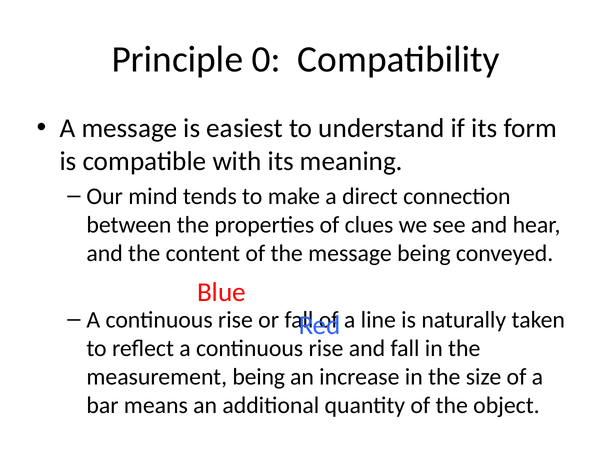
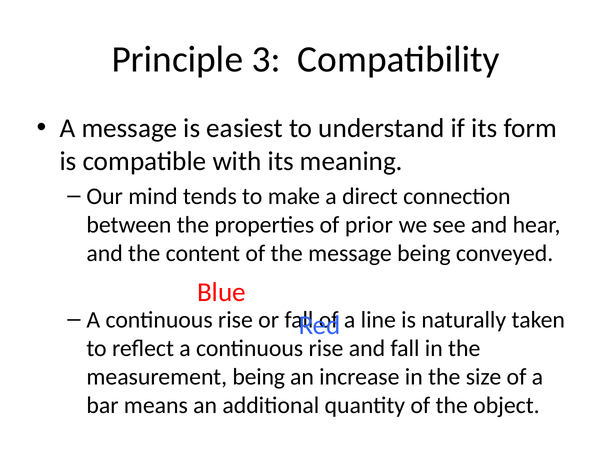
0: 0 -> 3
clues: clues -> prior
